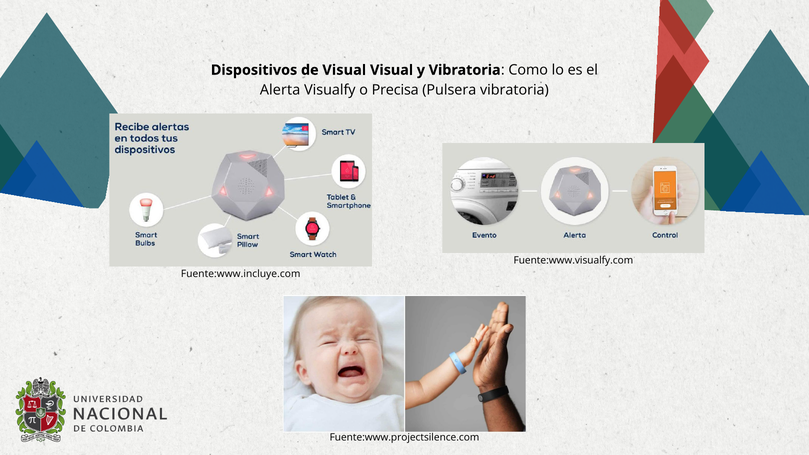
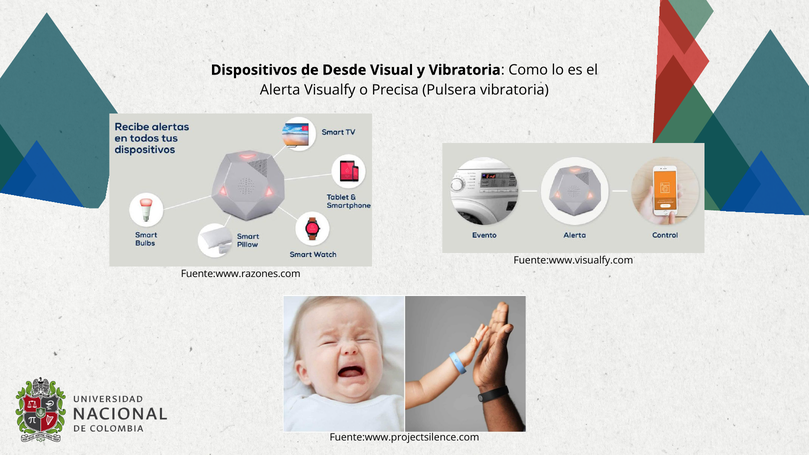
de Visual: Visual -> Desde
Fuente:www.incluye.com: Fuente:www.incluye.com -> Fuente:www.razones.com
